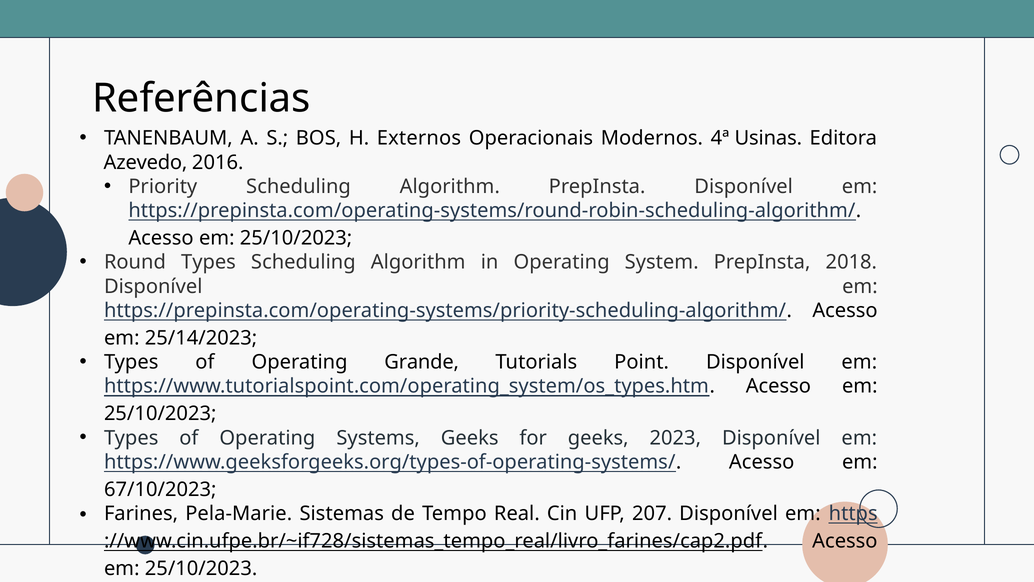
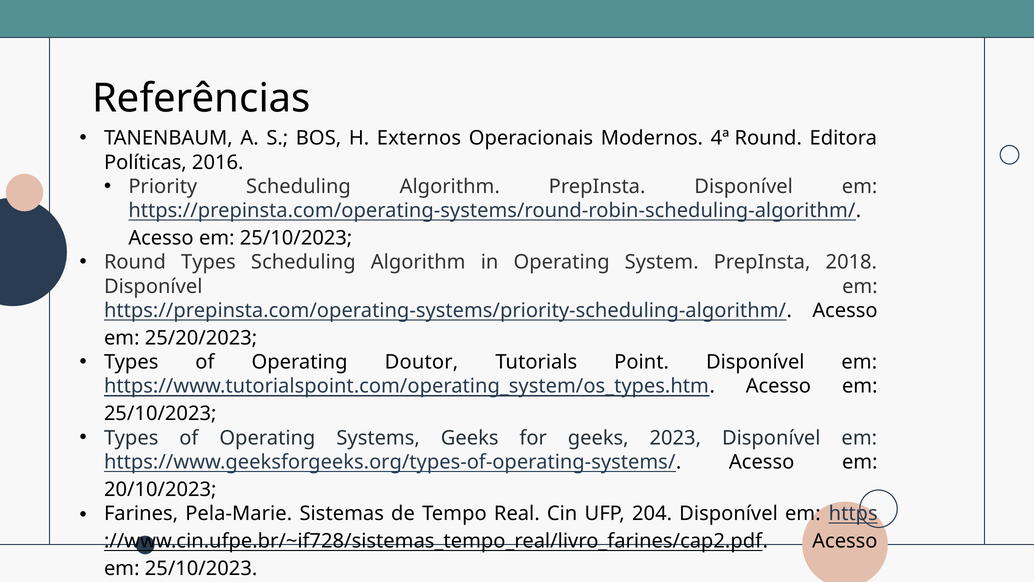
4ª Usinas: Usinas -> Round
Azevedo: Azevedo -> Políticas
25/14/2023: 25/14/2023 -> 25/20/2023
Grande: Grande -> Doutor
67/10/2023: 67/10/2023 -> 20/10/2023
207: 207 -> 204
